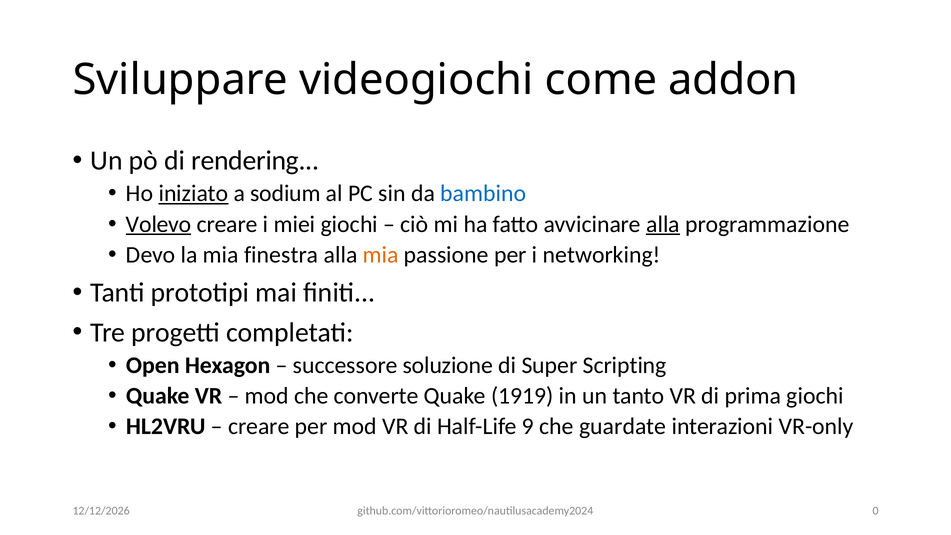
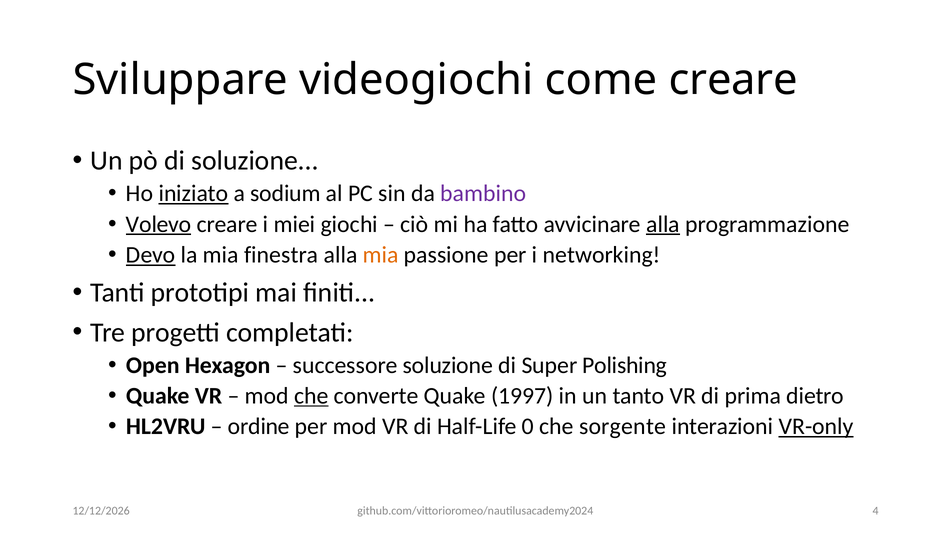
come addon: addon -> creare
di rendering: rendering -> soluzione
bambino colour: blue -> purple
Devo underline: none -> present
Scripting: Scripting -> Polishing
che at (311, 396) underline: none -> present
1919: 1919 -> 1997
prima giochi: giochi -> dietro
creare at (259, 426): creare -> ordine
9: 9 -> 0
guardate: guardate -> sorgente
VR-only underline: none -> present
0: 0 -> 4
